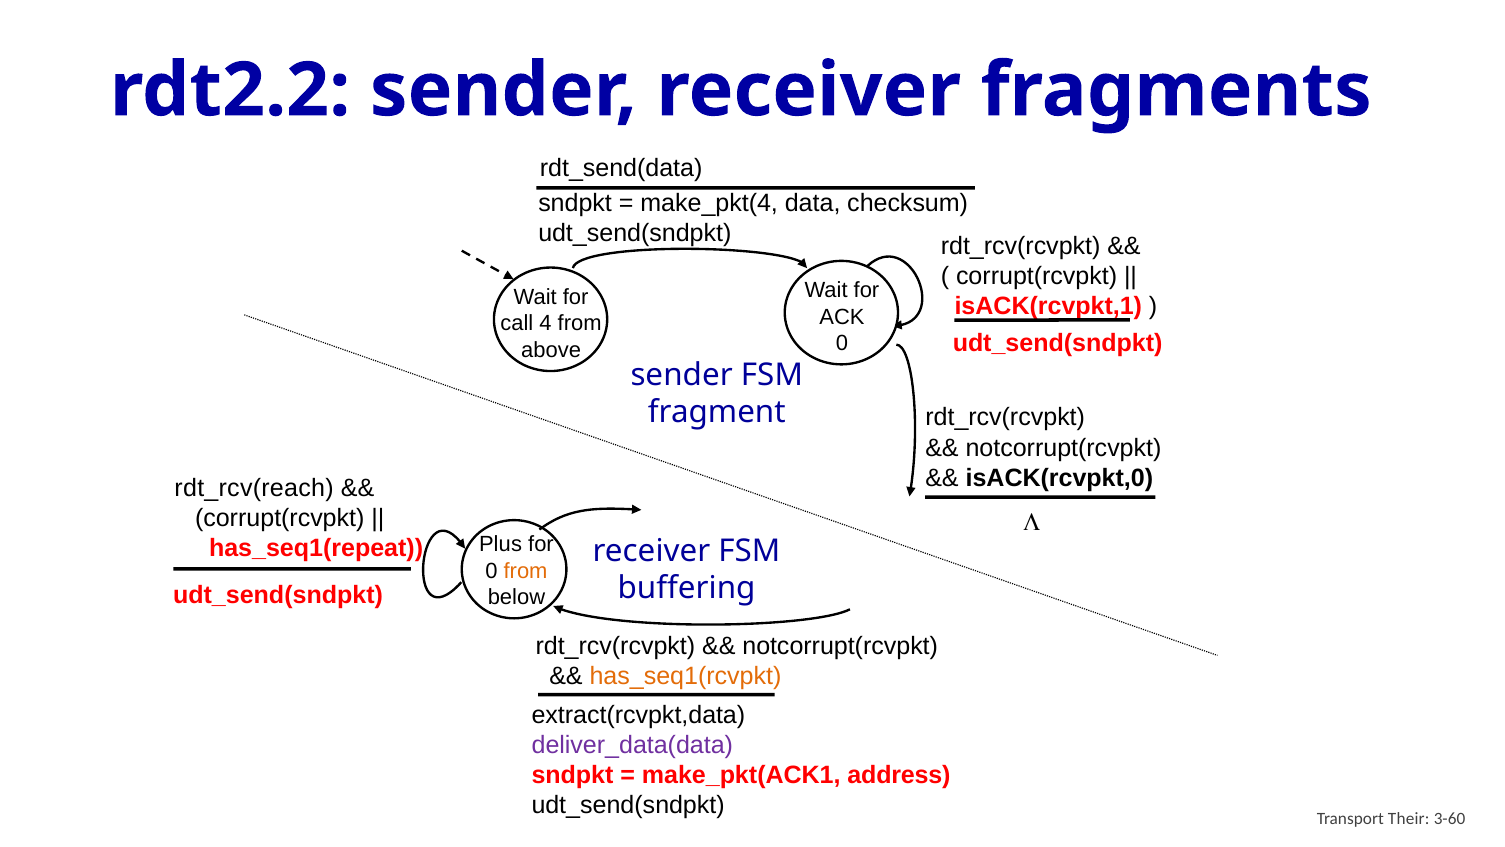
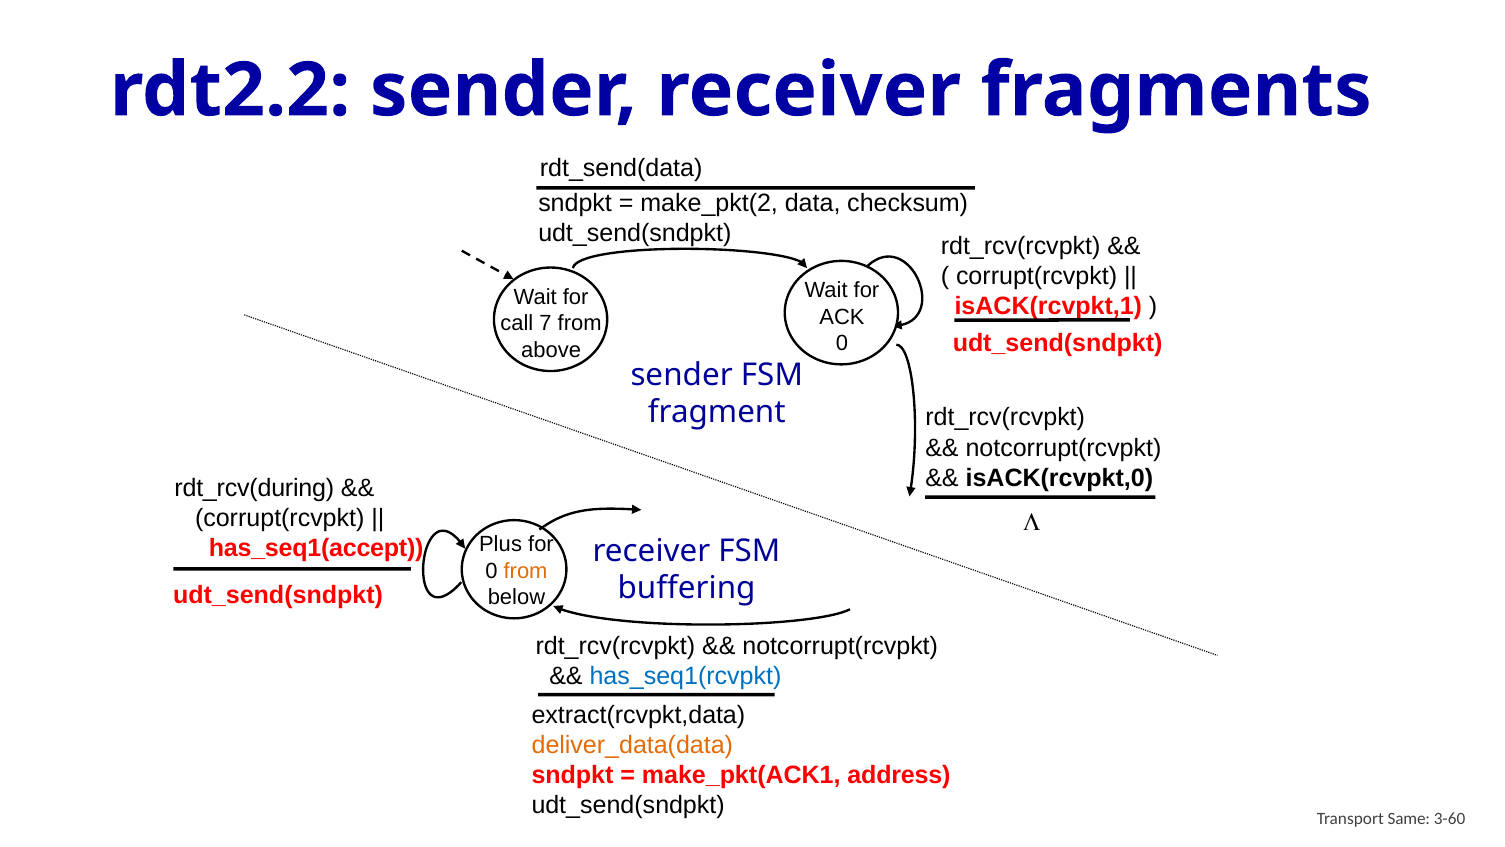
make_pkt(4: make_pkt(4 -> make_pkt(2
4: 4 -> 7
rdt_rcv(reach: rdt_rcv(reach -> rdt_rcv(during
has_seq1(repeat: has_seq1(repeat -> has_seq1(accept
has_seq1(rcvpkt colour: orange -> blue
deliver_data(data colour: purple -> orange
Their: Their -> Same
